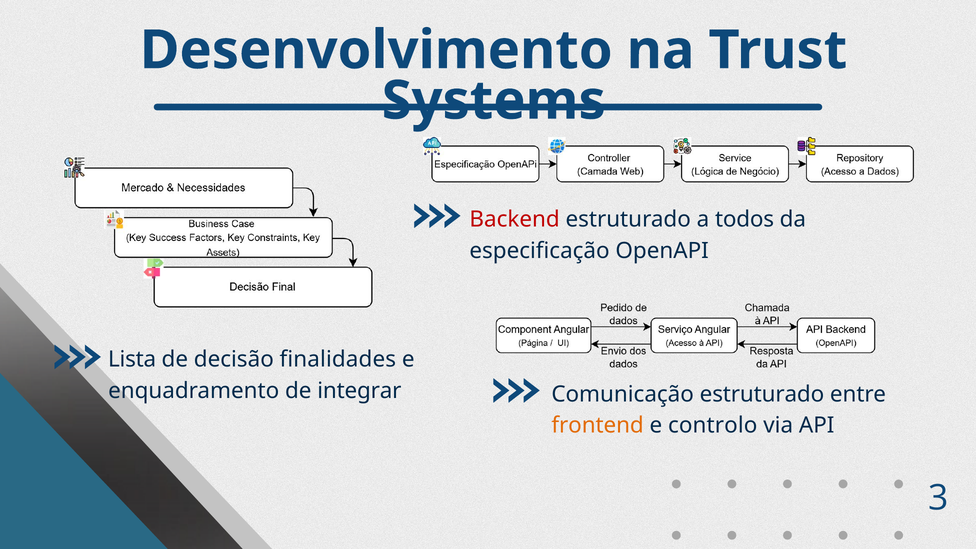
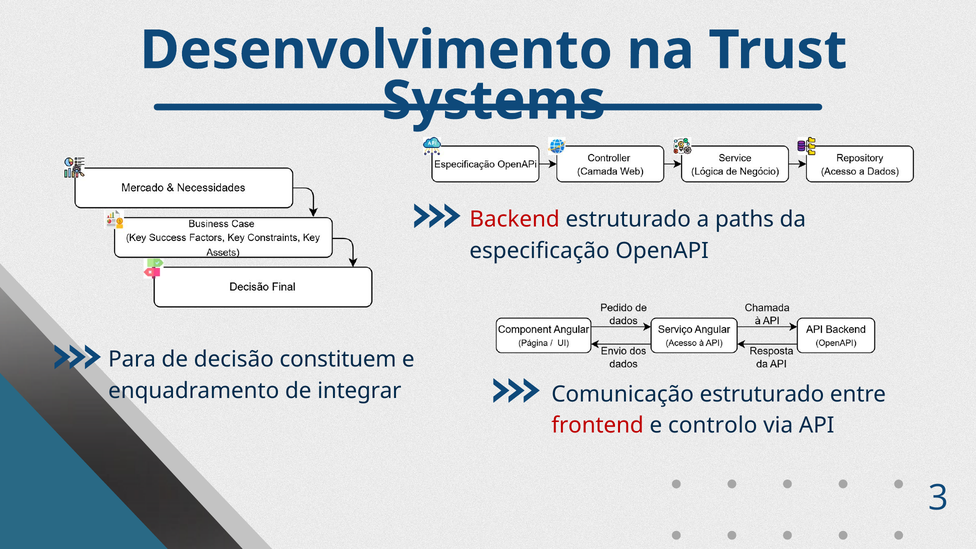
todos: todos -> paths
Lista: Lista -> Para
finalidades: finalidades -> constituem
frontend colour: orange -> red
